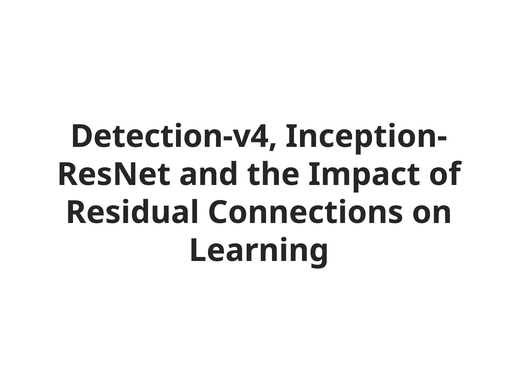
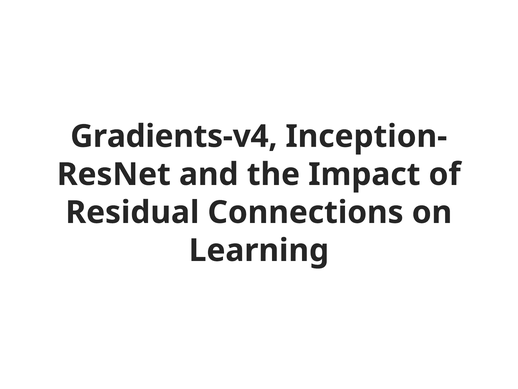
Detection-v4: Detection-v4 -> Gradients-v4
